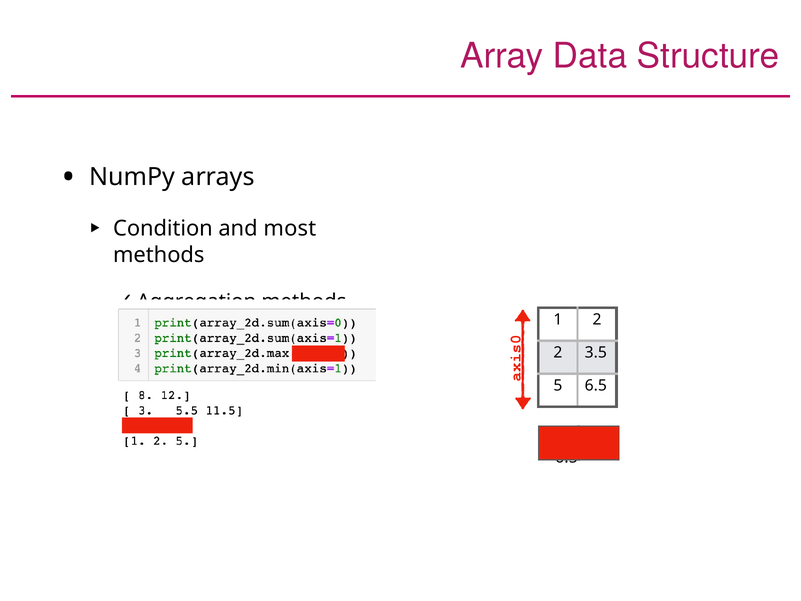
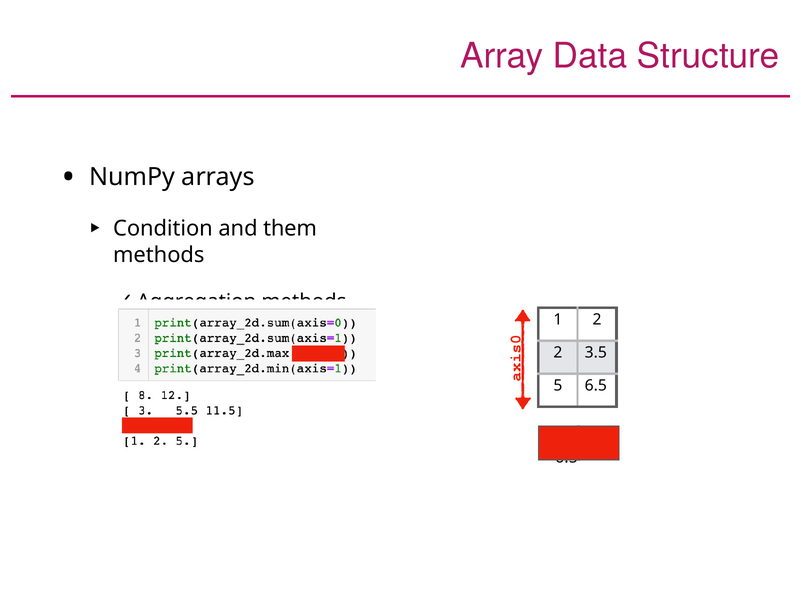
most: most -> them
